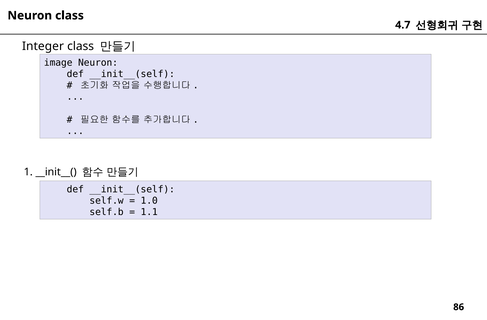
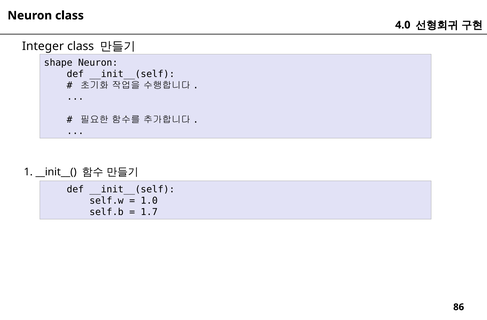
4.7: 4.7 -> 4.0
image: image -> shape
1.1: 1.1 -> 1.7
